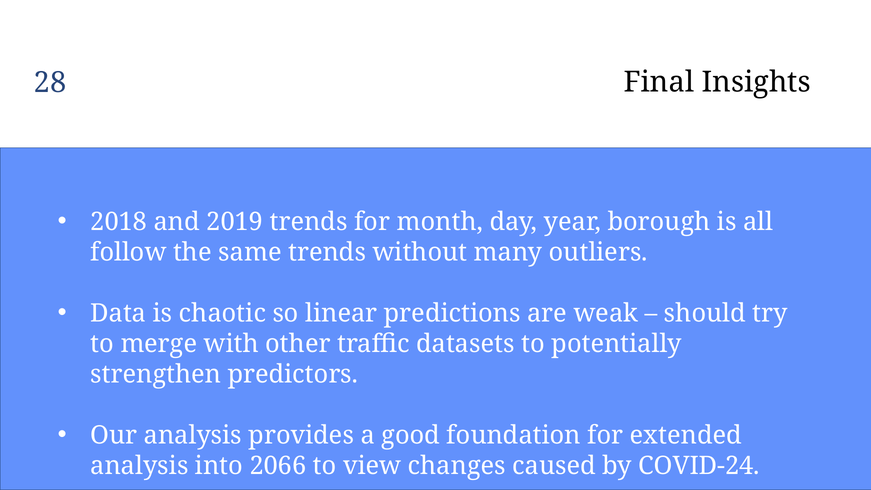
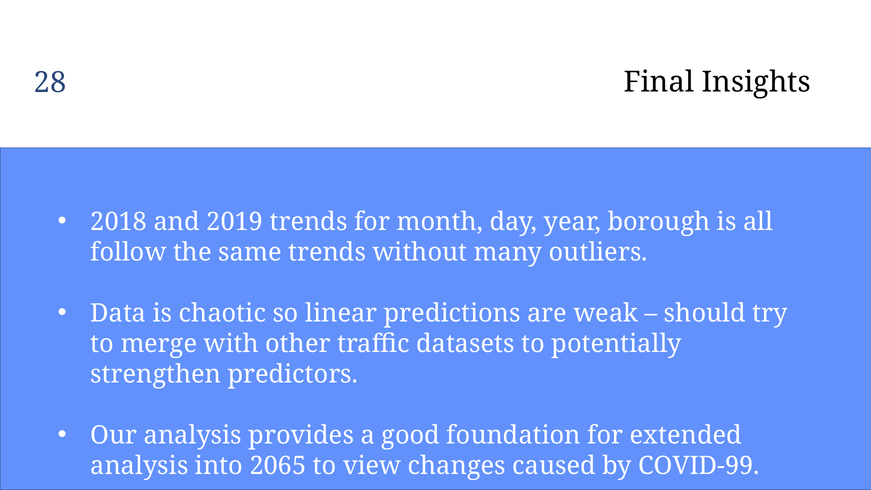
2066: 2066 -> 2065
COVID-24: COVID-24 -> COVID-99
